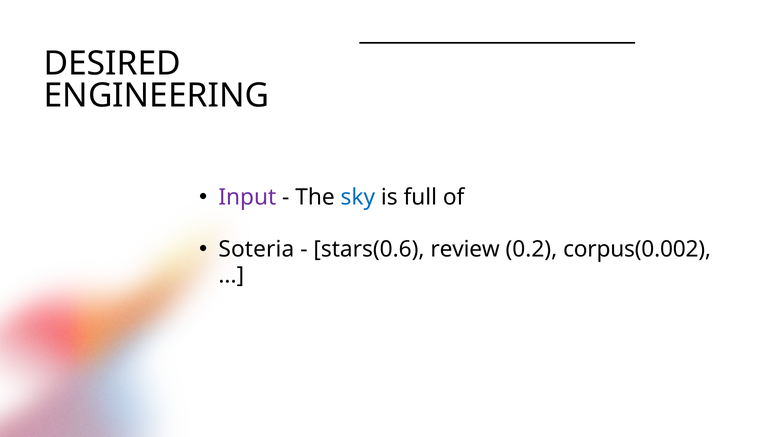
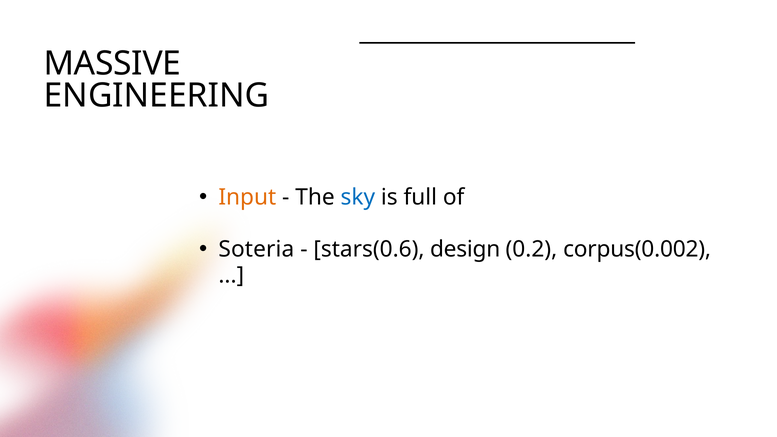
DESIRED: DESIRED -> MASSIVE
Input colour: purple -> orange
review: review -> design
